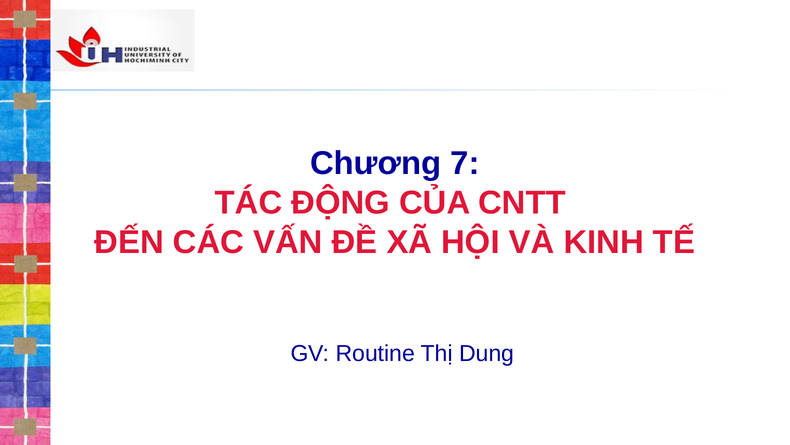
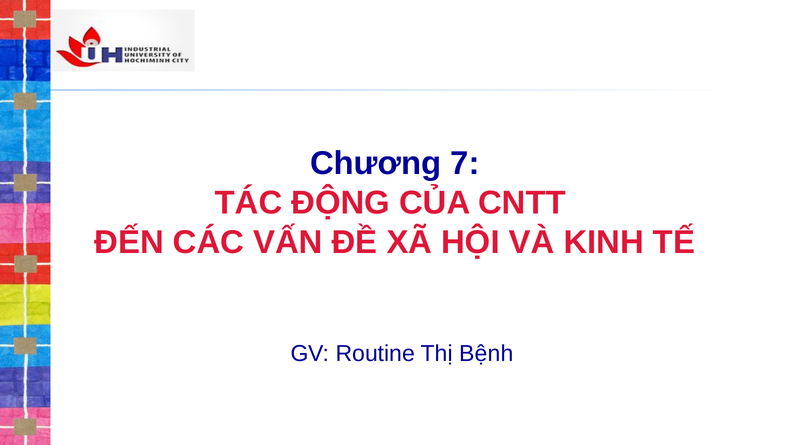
Dung: Dung -> Bệnh
